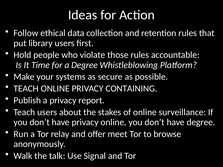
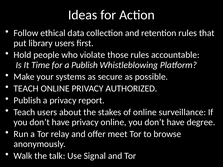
a Degree: Degree -> Publish
CONTAINING: CONTAINING -> AUTHORIZED
